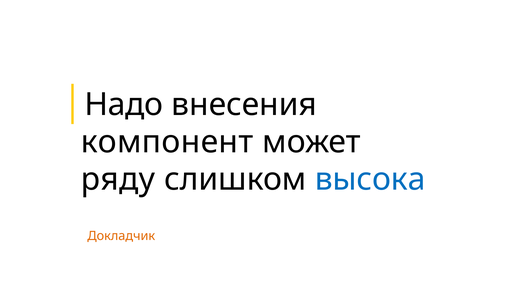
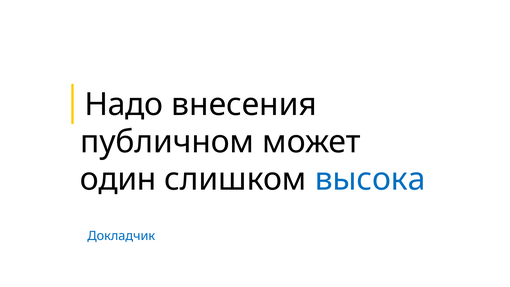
компонент: компонент -> публичном
ряду: ряду -> один
Докладчик colour: orange -> blue
